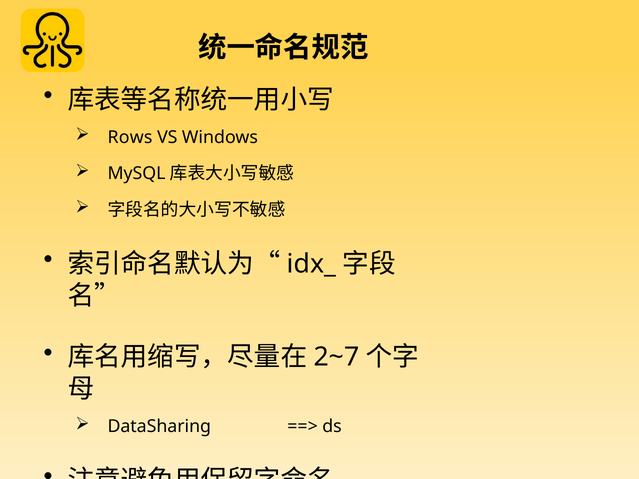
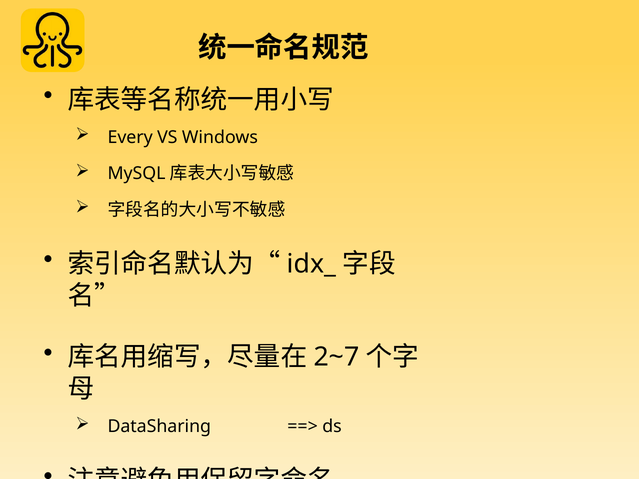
Rows: Rows -> Every
